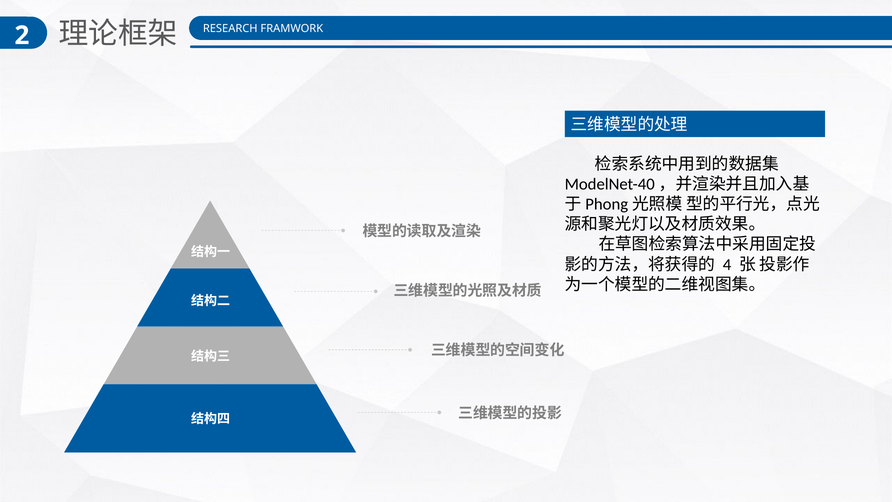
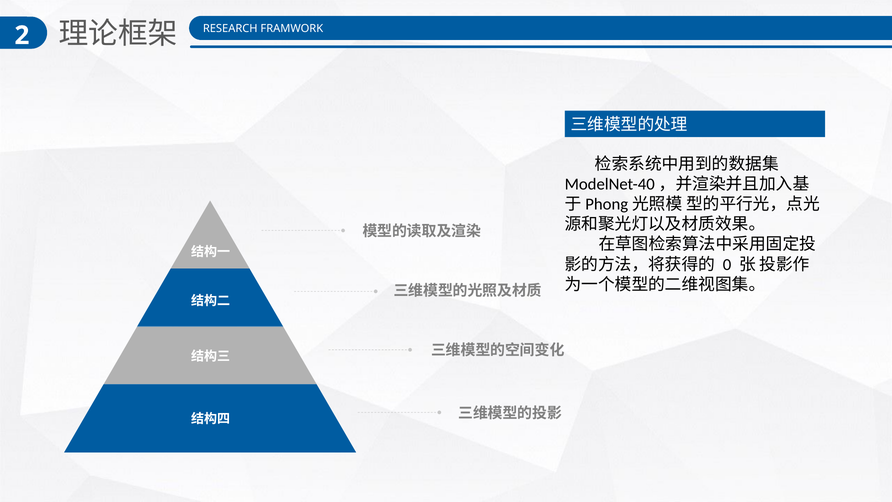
4: 4 -> 0
